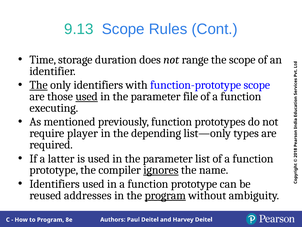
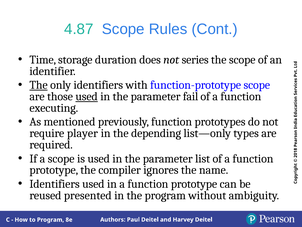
9.13: 9.13 -> 4.87
range: range -> series
file: file -> fail
a latter: latter -> scope
ignores underline: present -> none
addresses: addresses -> presented
program at (165, 195) underline: present -> none
